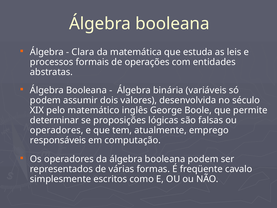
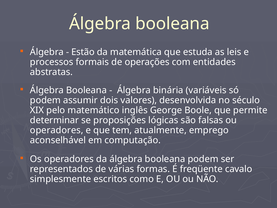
Clara: Clara -> Estão
responsáveis: responsáveis -> aconselhável
